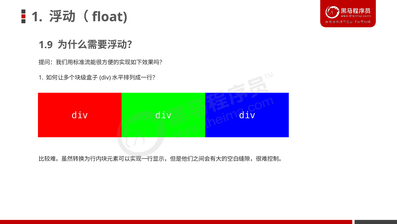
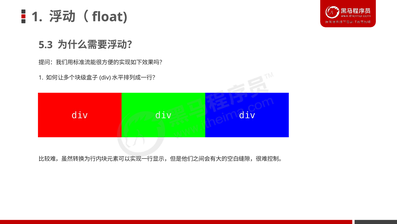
1.9: 1.9 -> 5.3
